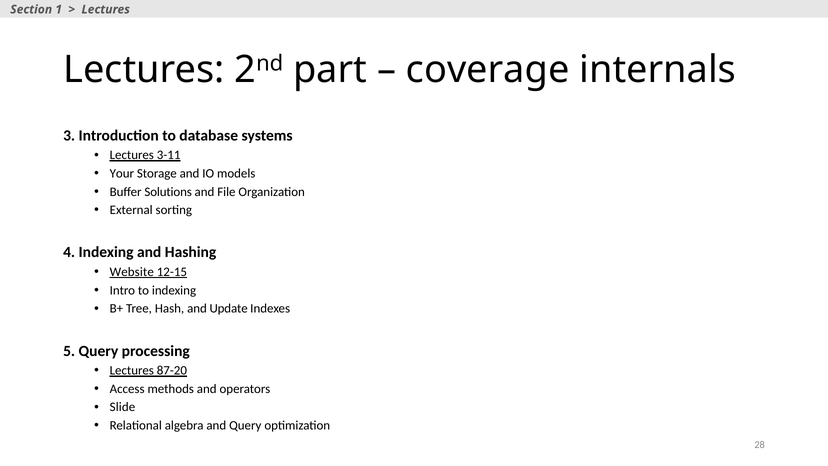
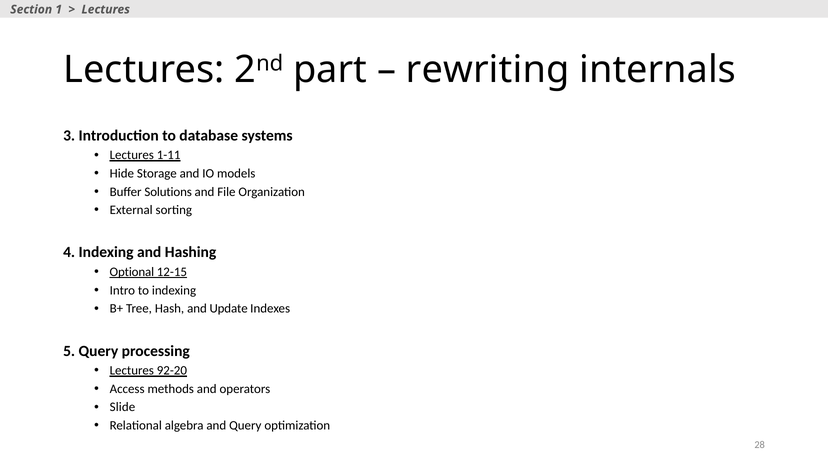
coverage: coverage -> rewriting
3-11: 3-11 -> 1-11
Your: Your -> Hide
Website: Website -> Optional
87-20: 87-20 -> 92-20
